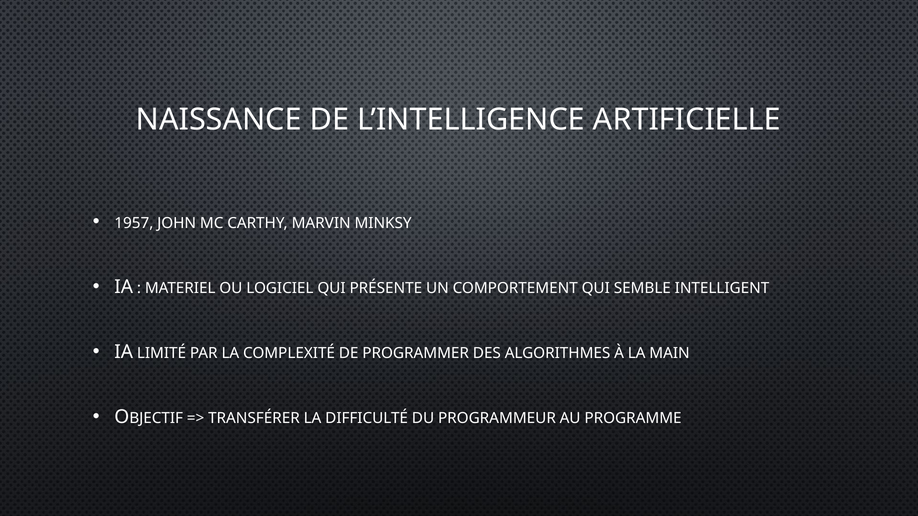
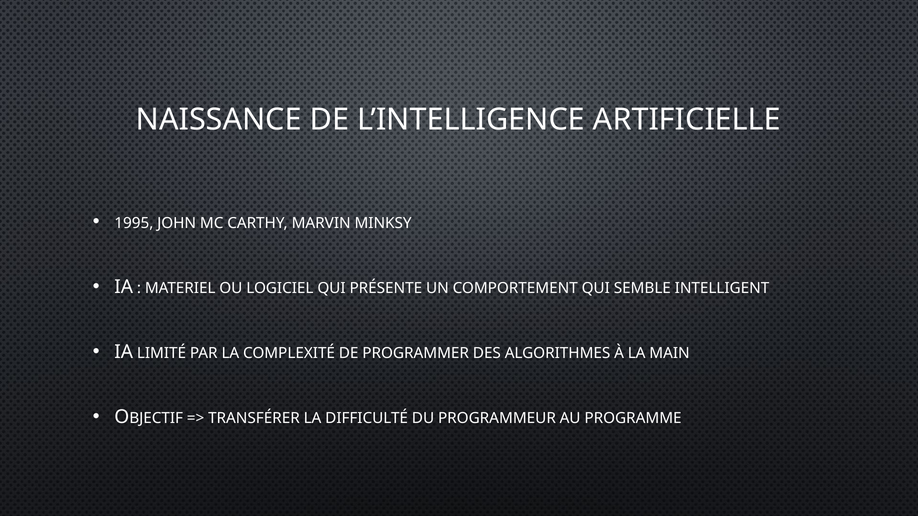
1957: 1957 -> 1995
